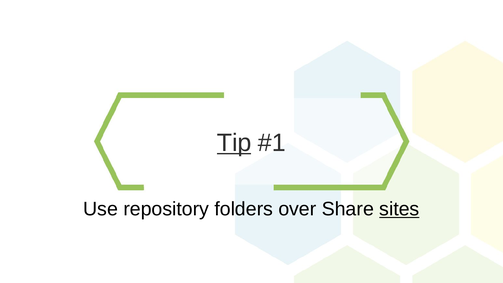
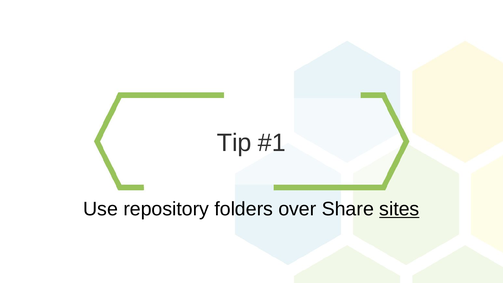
Tip underline: present -> none
